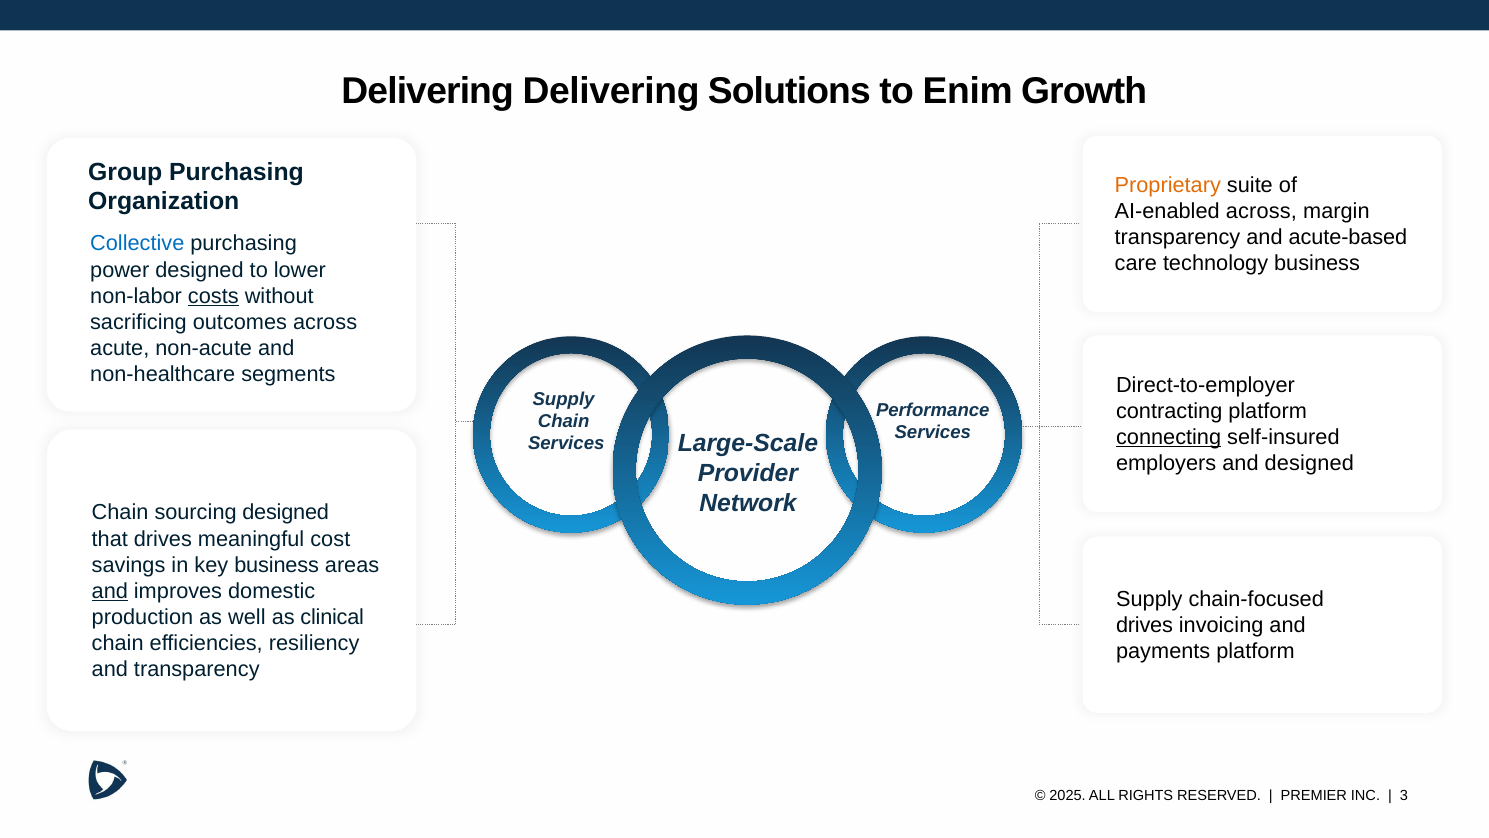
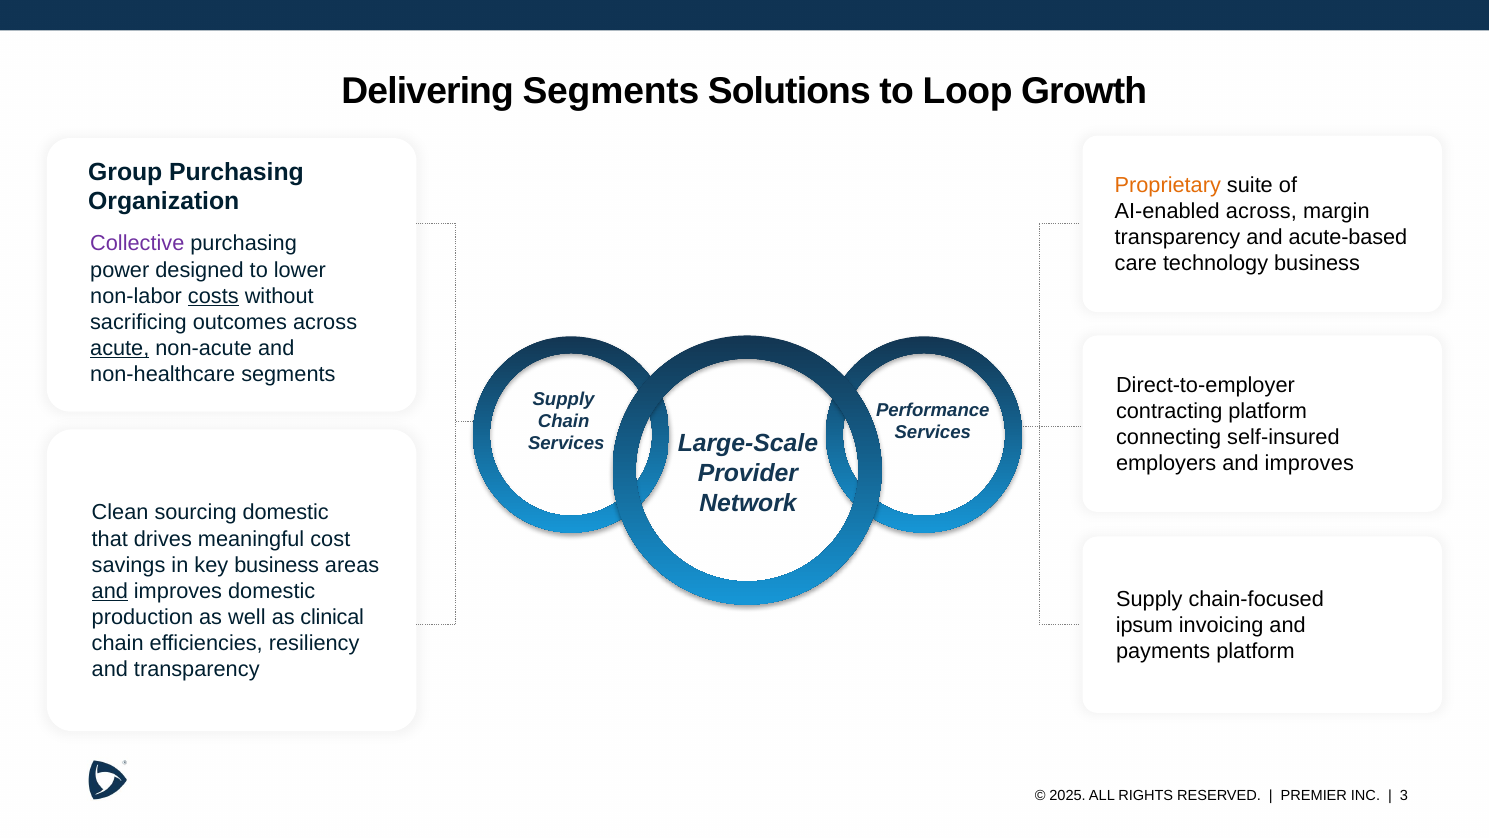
Delivering Delivering: Delivering -> Segments
Enim: Enim -> Loop
Collective colour: blue -> purple
acute underline: none -> present
connecting underline: present -> none
employers and designed: designed -> improves
Chain at (120, 513): Chain -> Clean
sourcing designed: designed -> domestic
drives at (1145, 625): drives -> ipsum
